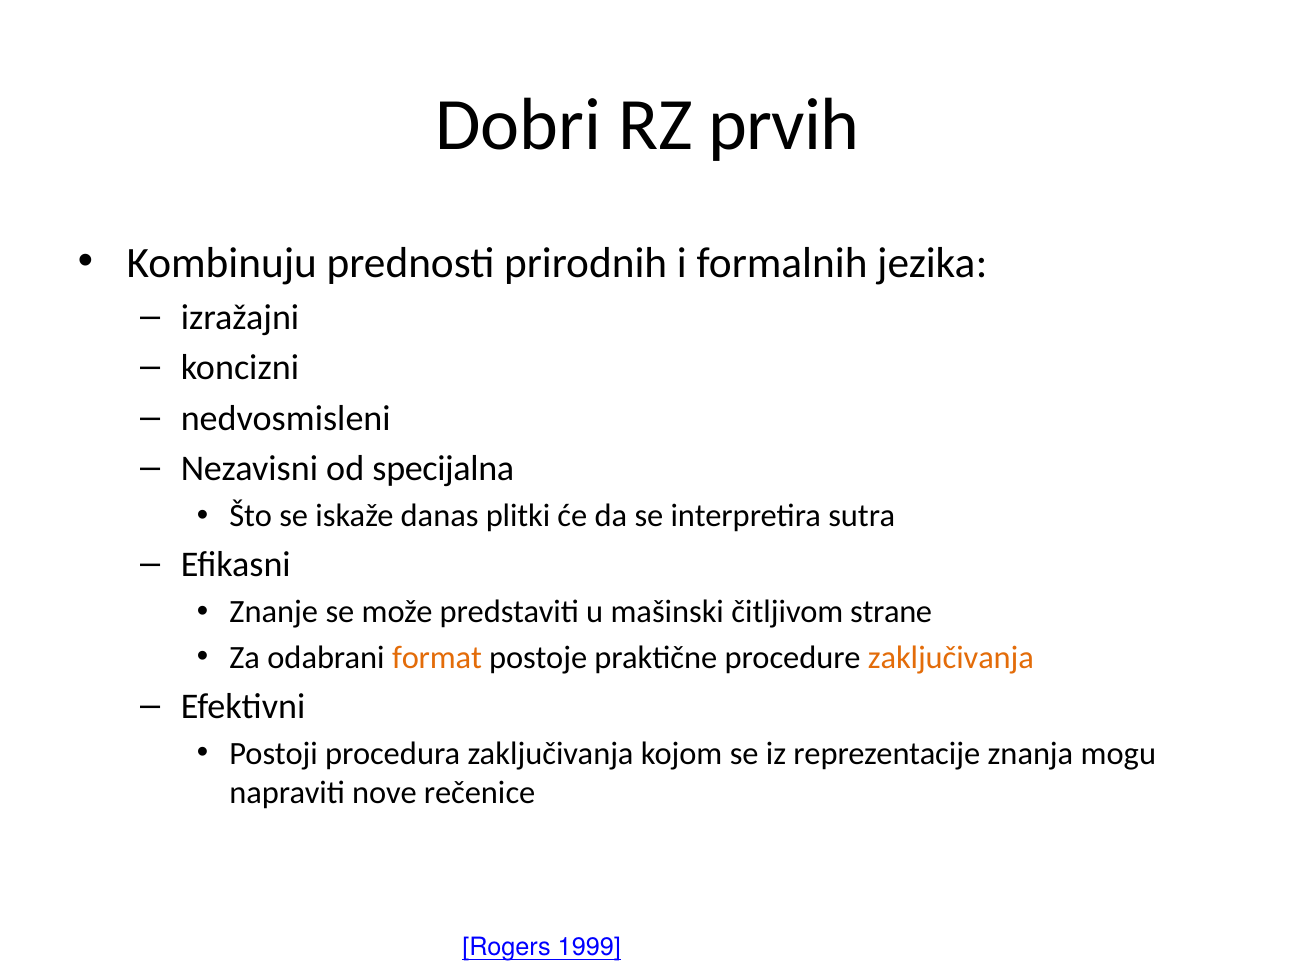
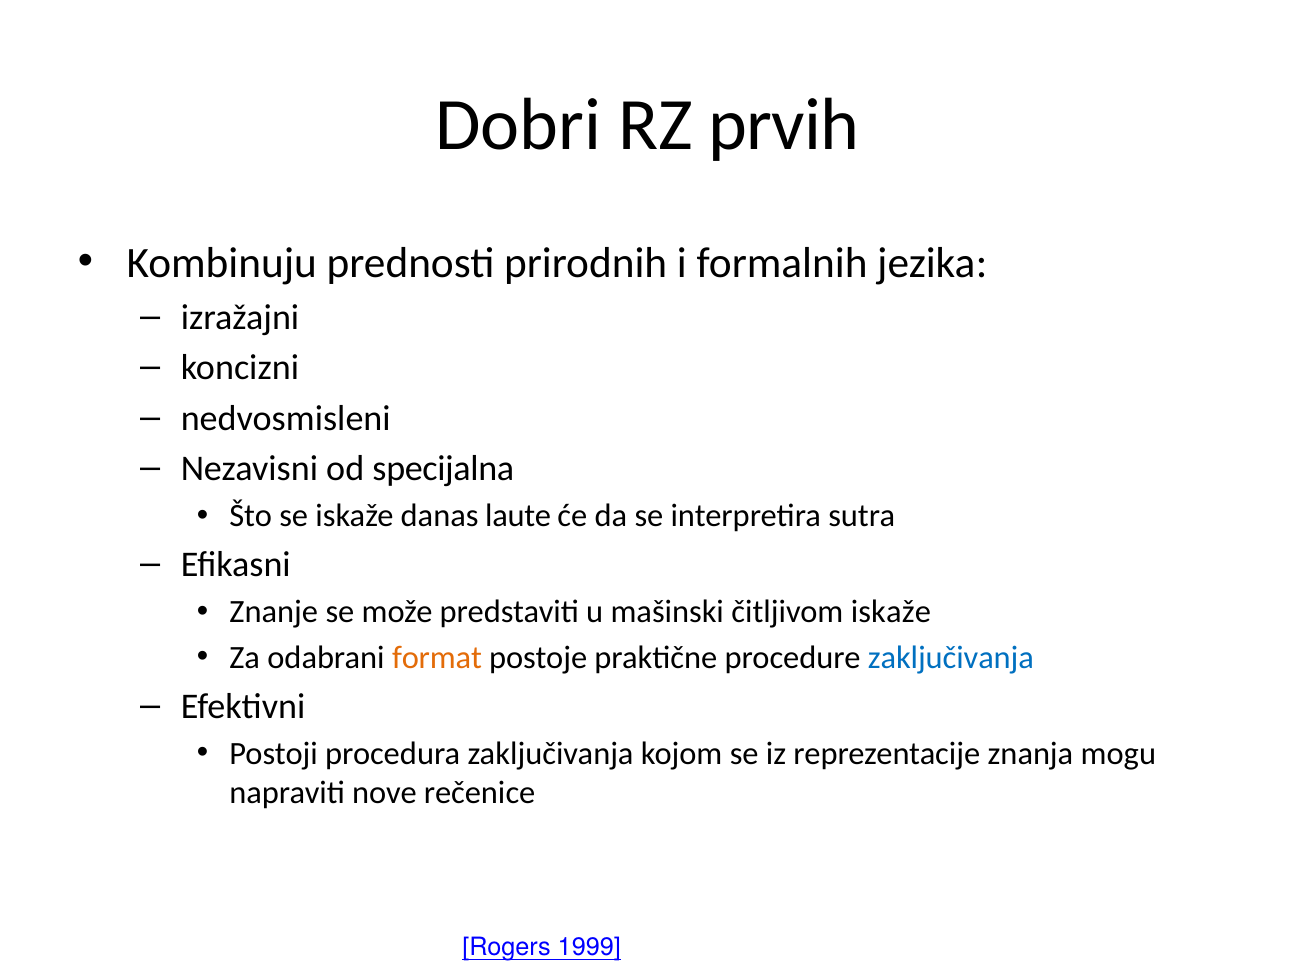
plitki: plitki -> laute
čitljivom strane: strane -> iskaže
zaključivanja at (951, 658) colour: orange -> blue
